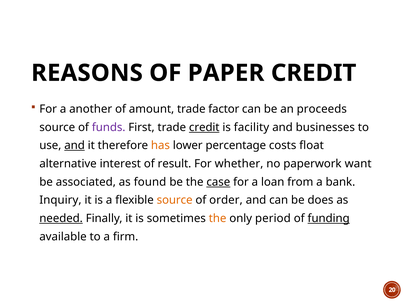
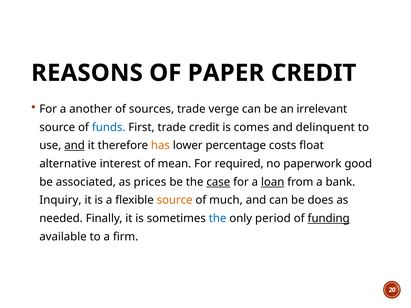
amount: amount -> sources
factor: factor -> verge
proceeds: proceeds -> irrelevant
funds colour: purple -> blue
credit at (204, 127) underline: present -> none
facility: facility -> comes
businesses: businesses -> delinquent
result: result -> mean
whether: whether -> required
want: want -> good
found: found -> prices
loan underline: none -> present
order: order -> much
needed underline: present -> none
the at (218, 219) colour: orange -> blue
